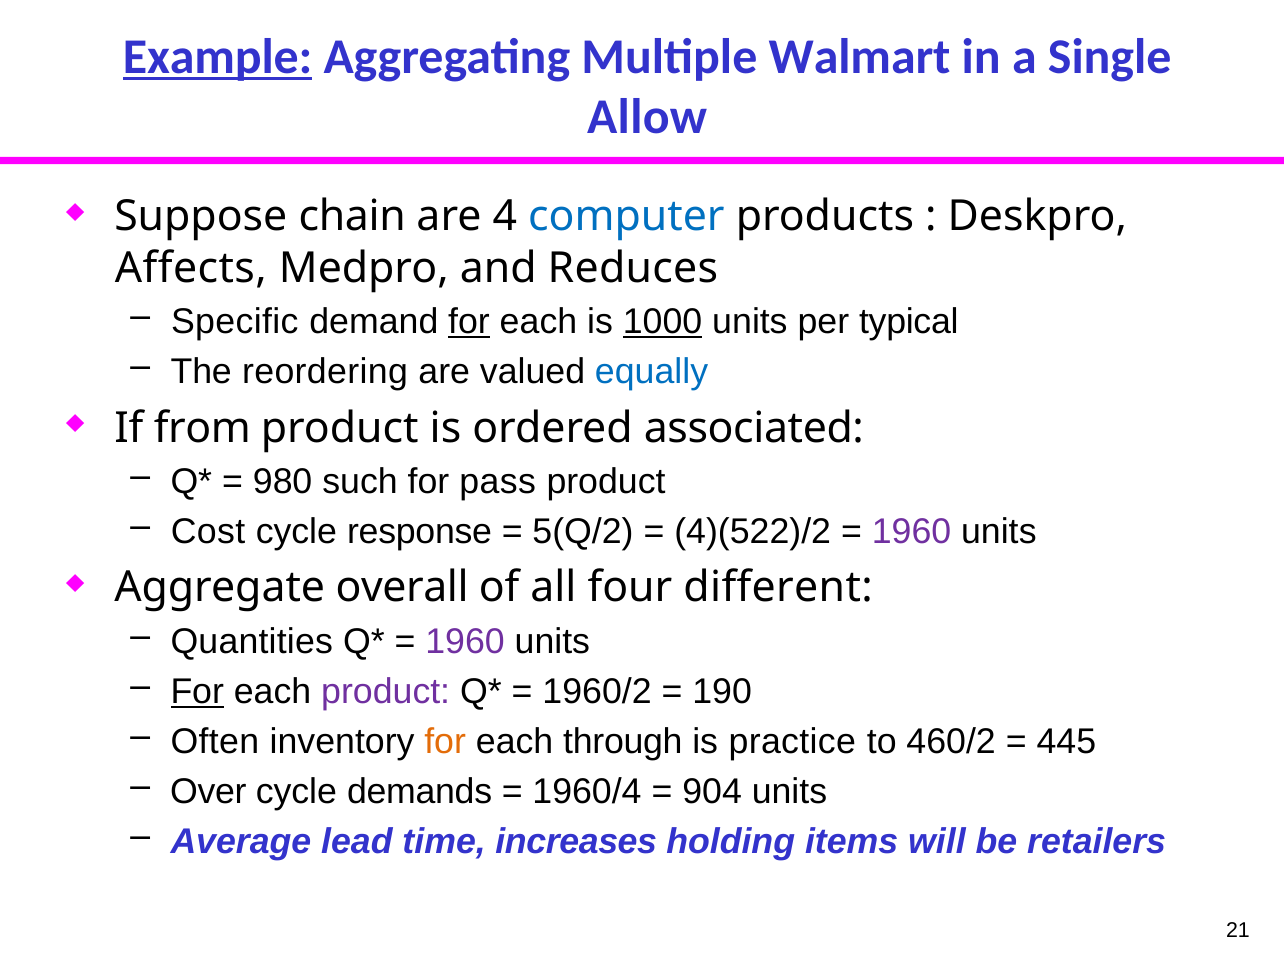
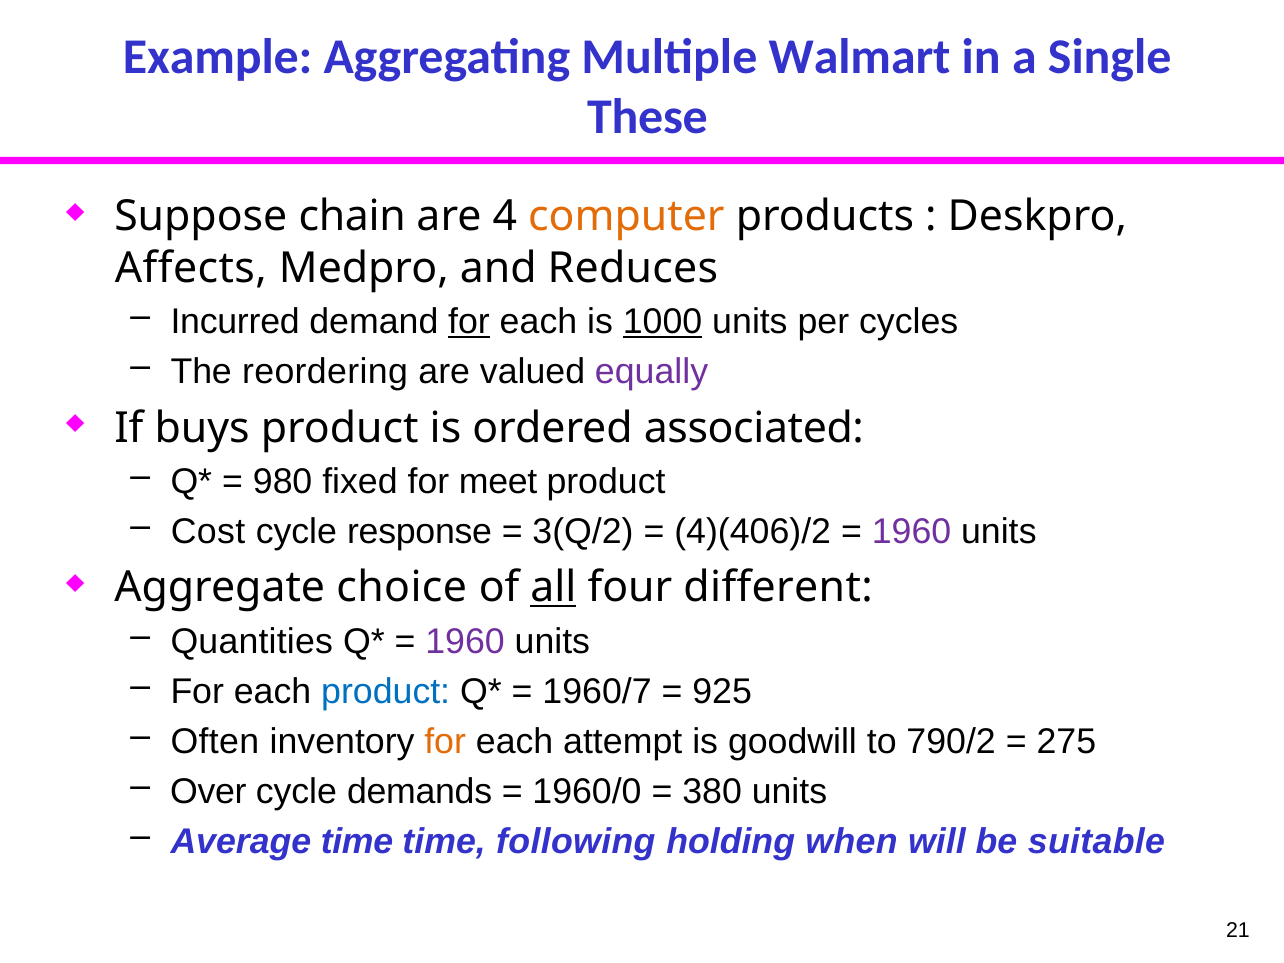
Example underline: present -> none
Allow: Allow -> These
computer colour: blue -> orange
Specific: Specific -> Incurred
typical: typical -> cycles
equally colour: blue -> purple
from: from -> buys
such: such -> fixed
pass: pass -> meet
5(Q/2: 5(Q/2 -> 3(Q/2
4)(522)/2: 4)(522)/2 -> 4)(406)/2
overall: overall -> choice
all underline: none -> present
For at (197, 691) underline: present -> none
product at (386, 691) colour: purple -> blue
1960/2: 1960/2 -> 1960/7
190: 190 -> 925
through: through -> attempt
practice: practice -> goodwill
460/2: 460/2 -> 790/2
445: 445 -> 275
1960/4: 1960/4 -> 1960/0
904: 904 -> 380
Average lead: lead -> time
increases: increases -> following
items: items -> when
retailers: retailers -> suitable
